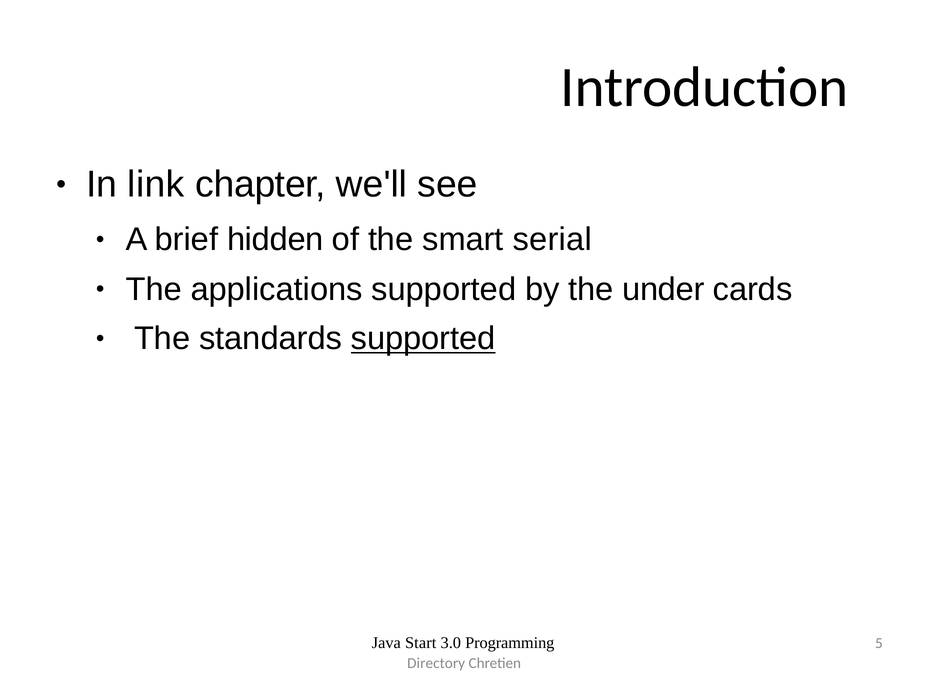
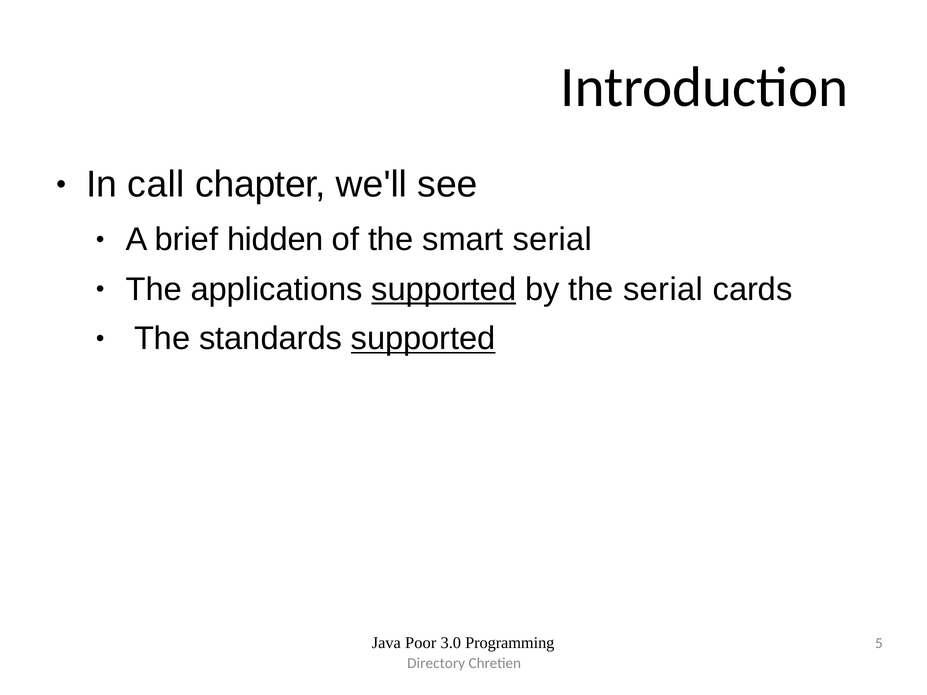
link: link -> call
supported at (444, 289) underline: none -> present
the under: under -> serial
Start: Start -> Poor
